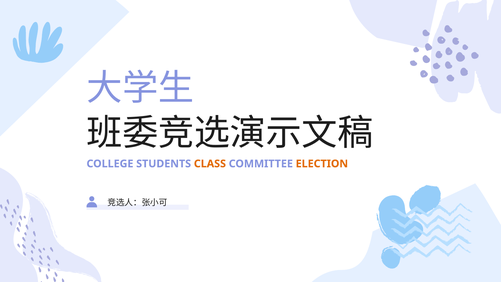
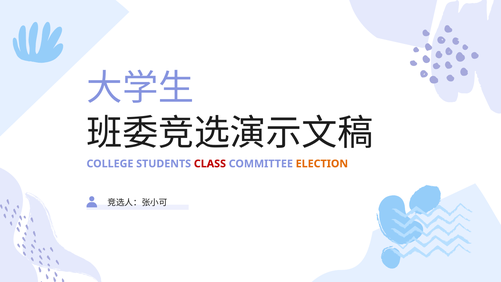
CLASS colour: orange -> red
